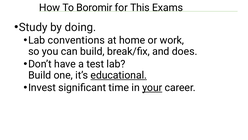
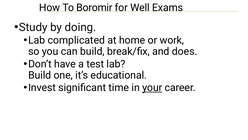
This: This -> Well
conventions: conventions -> complicated
educational underline: present -> none
